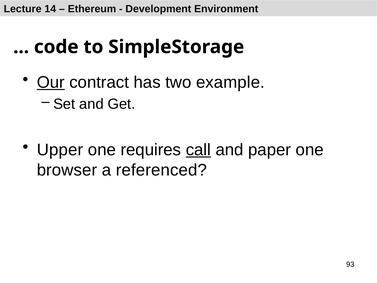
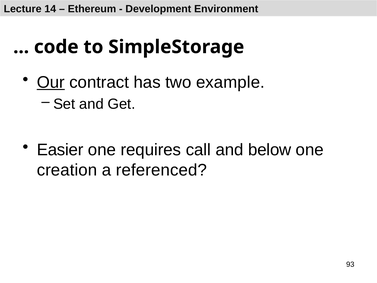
Upper: Upper -> Easier
call underline: present -> none
paper: paper -> below
browser: browser -> creation
